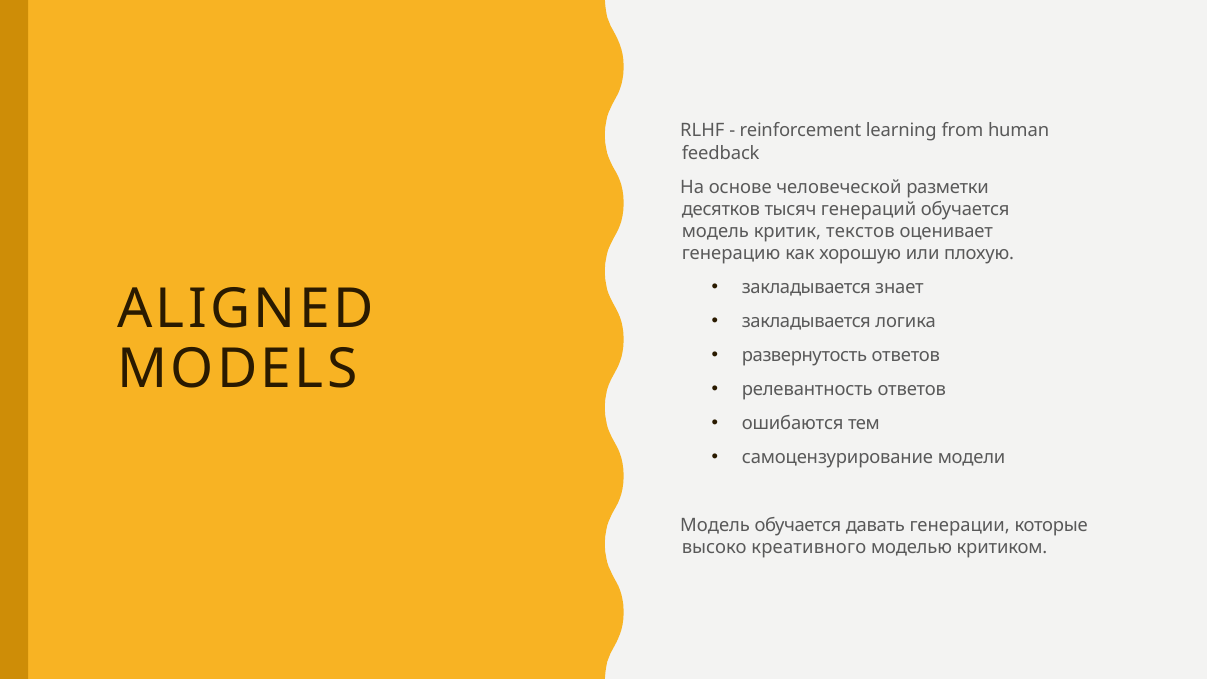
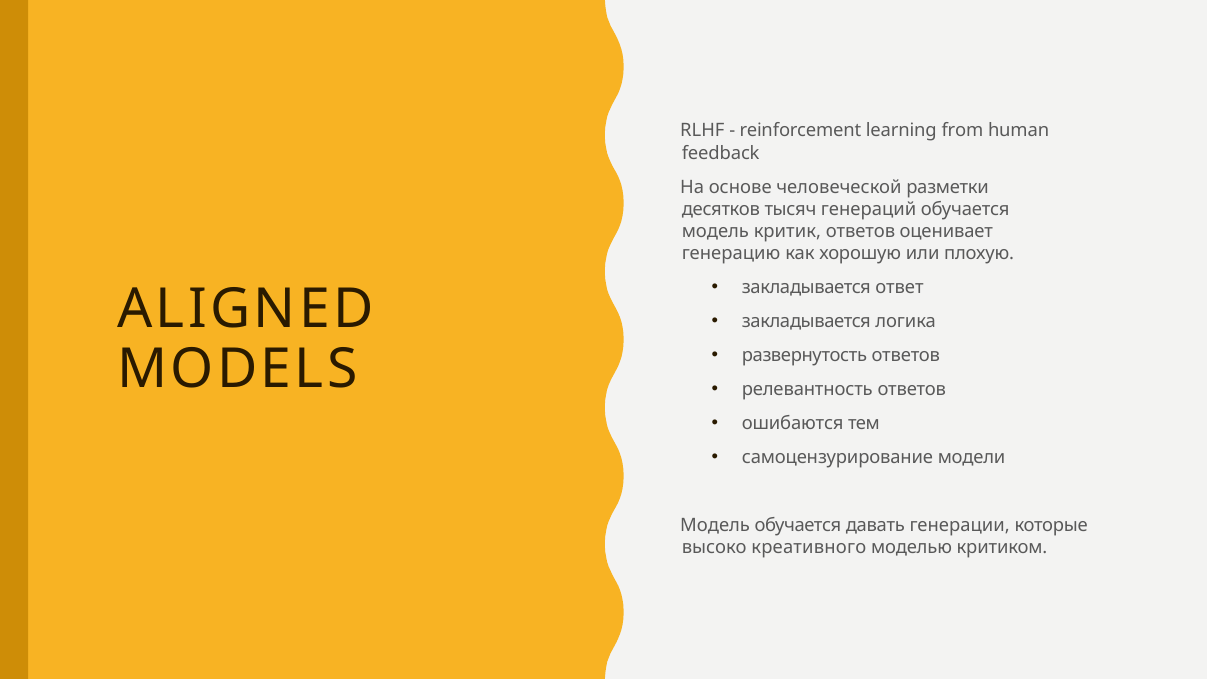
критик текстов: текстов -> ответов
знает: знает -> ответ
